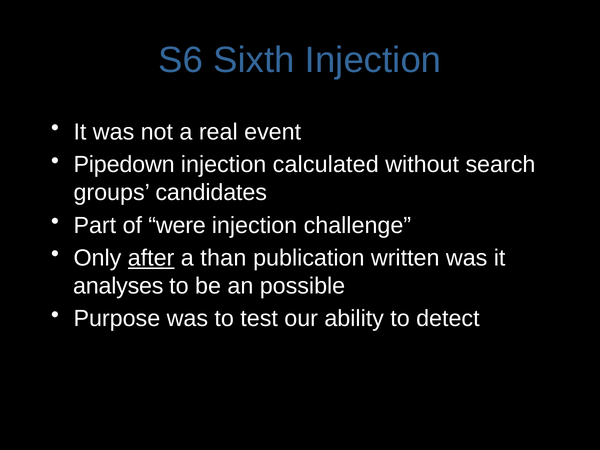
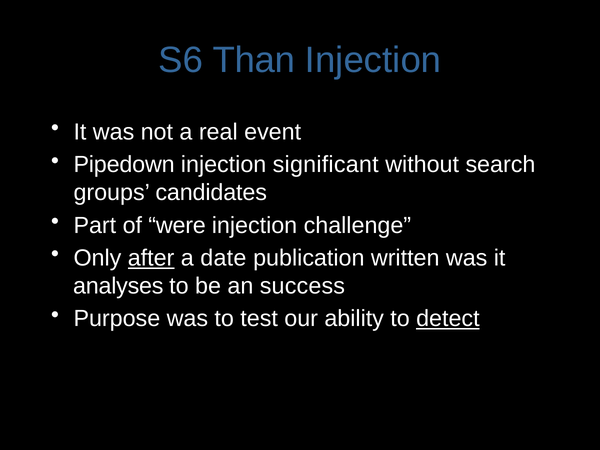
Sixth: Sixth -> Than
calculated: calculated -> significant
than: than -> date
possible: possible -> success
detect underline: none -> present
